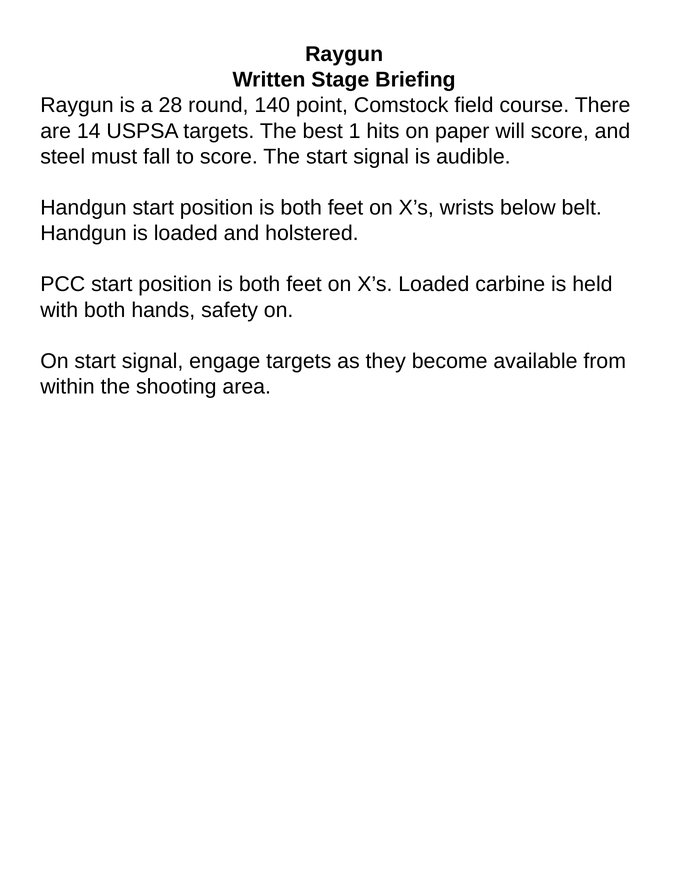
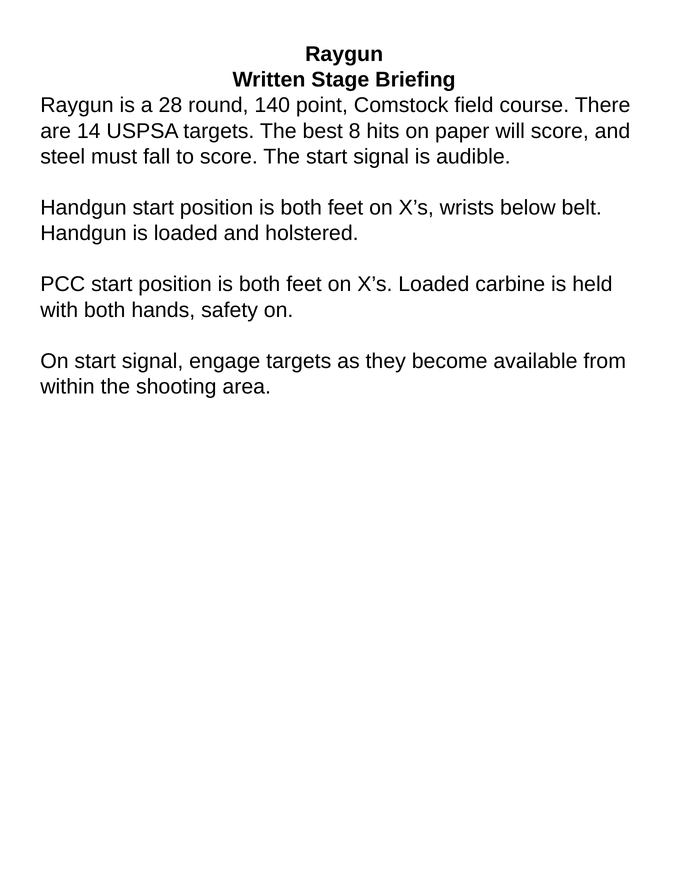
1: 1 -> 8
